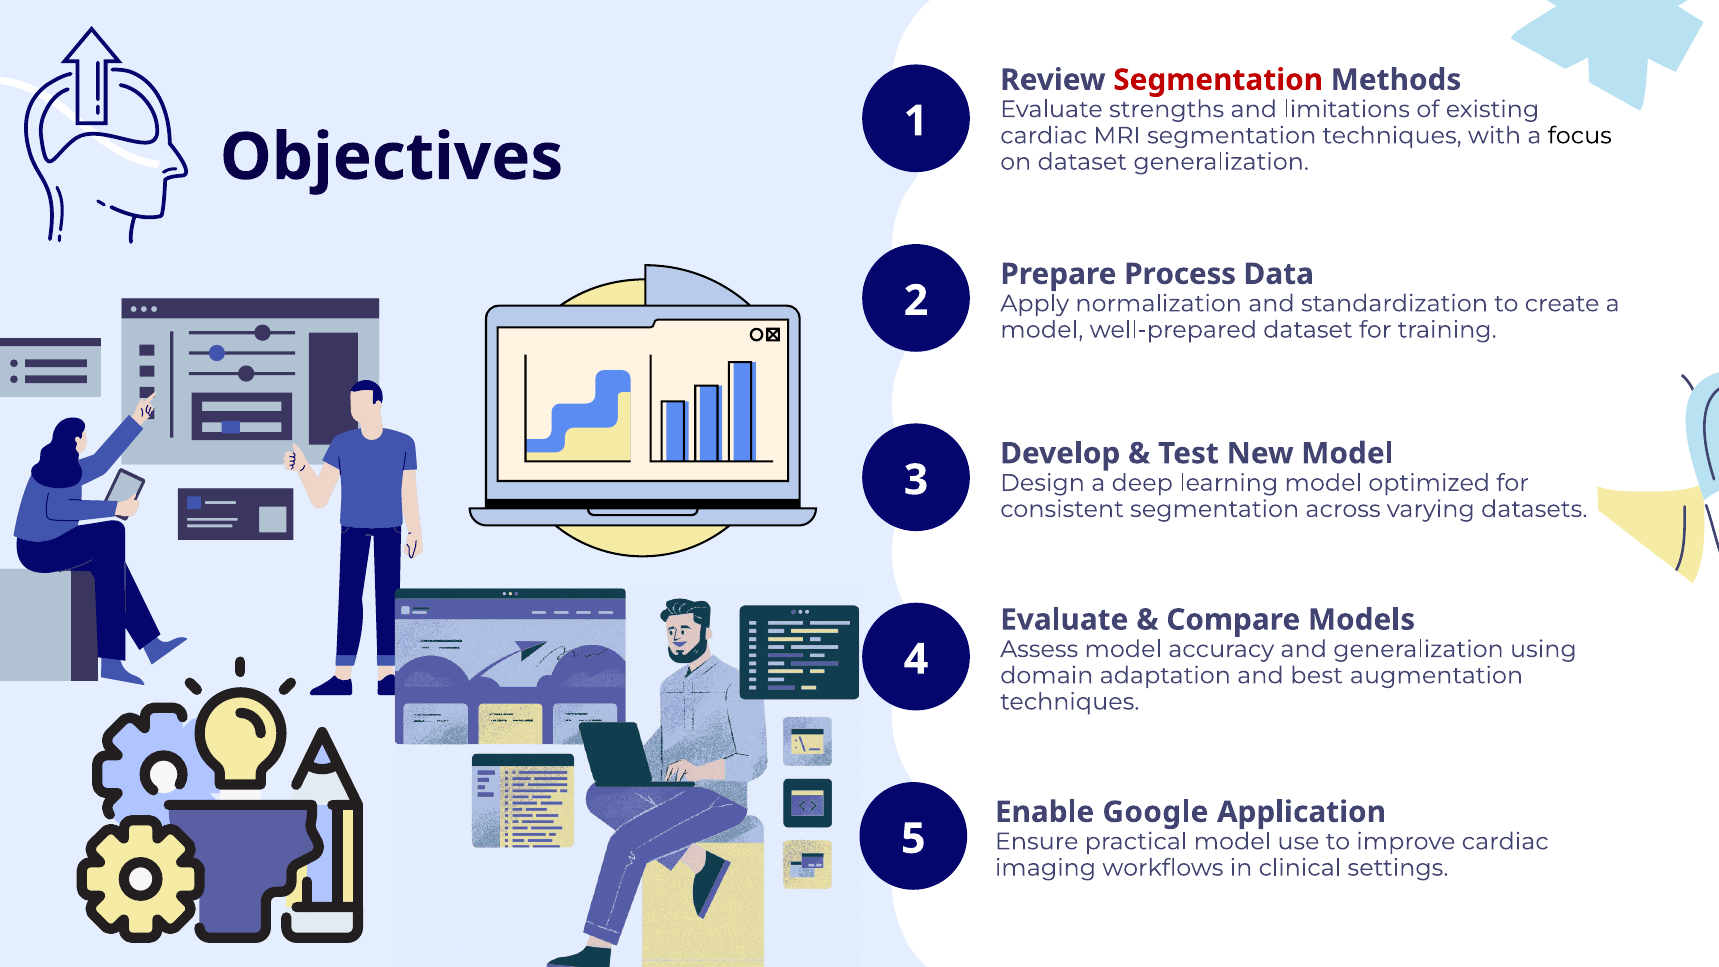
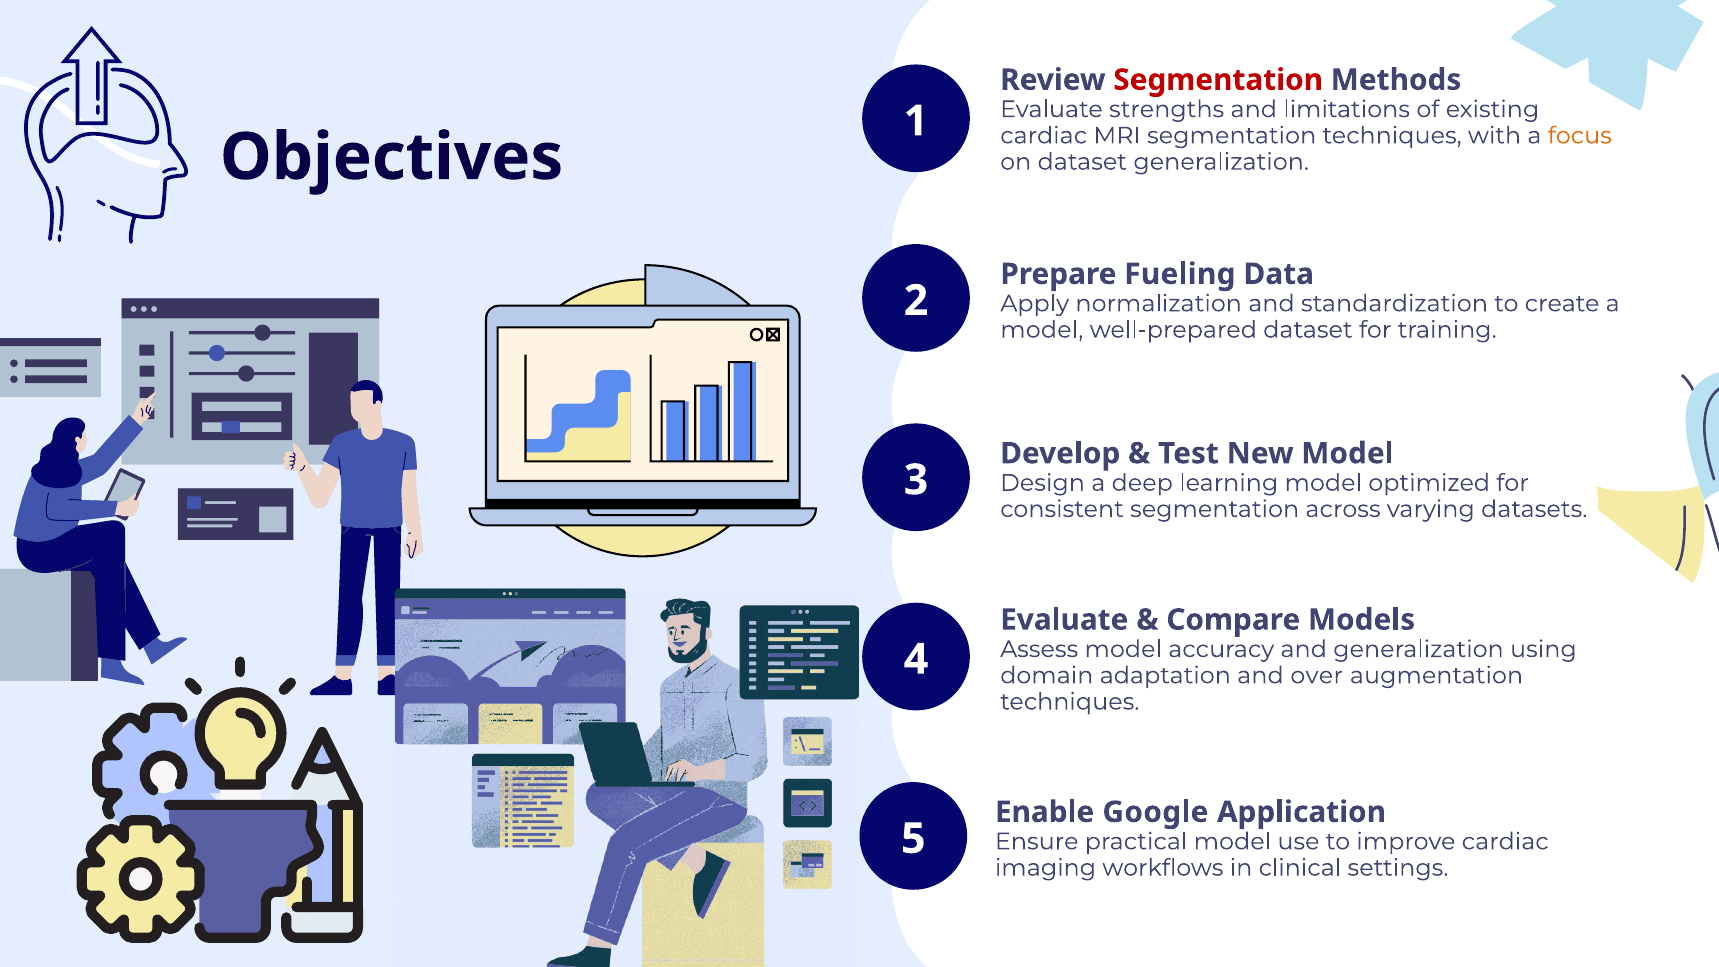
focus colour: black -> orange
Process: Process -> Fueling
best: best -> over
